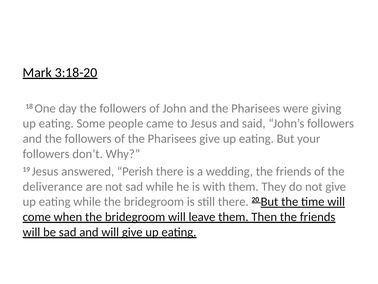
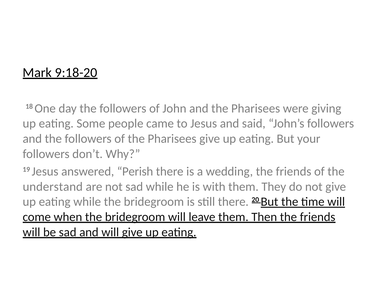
3:18-20: 3:18-20 -> 9:18-20
deliverance: deliverance -> understand
